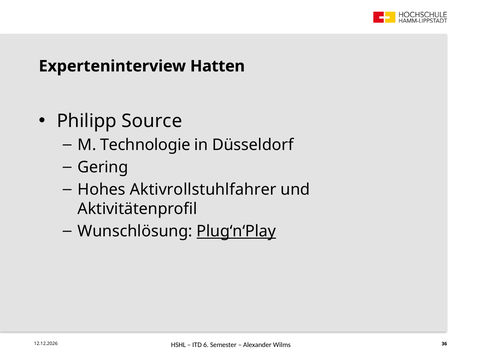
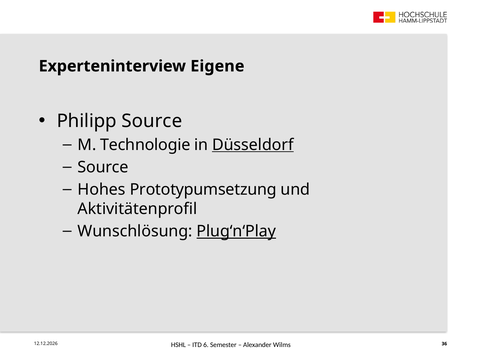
Hatten: Hatten -> Eigene
Düsseldorf underline: none -> present
Gering at (103, 167): Gering -> Source
Aktivrollstuhlfahrer: Aktivrollstuhlfahrer -> Prototypumsetzung
